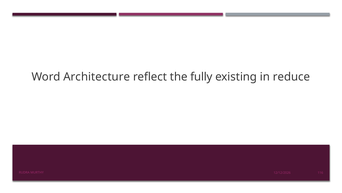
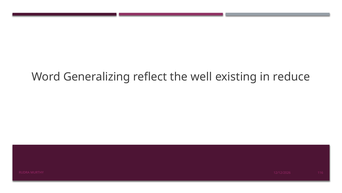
Architecture: Architecture -> Generalizing
fully: fully -> well
